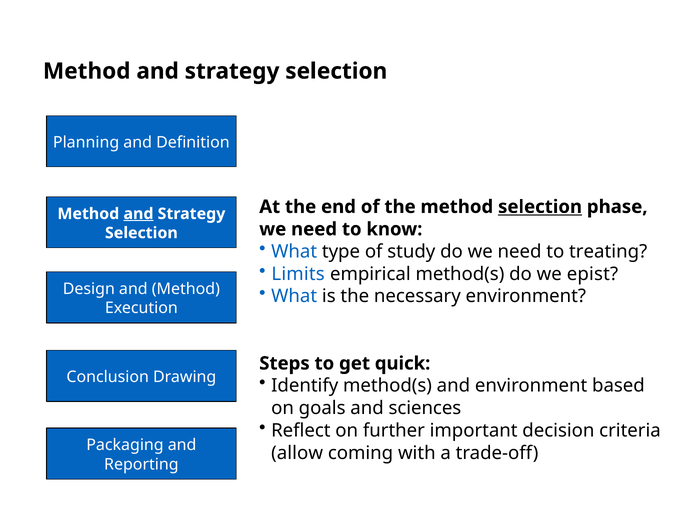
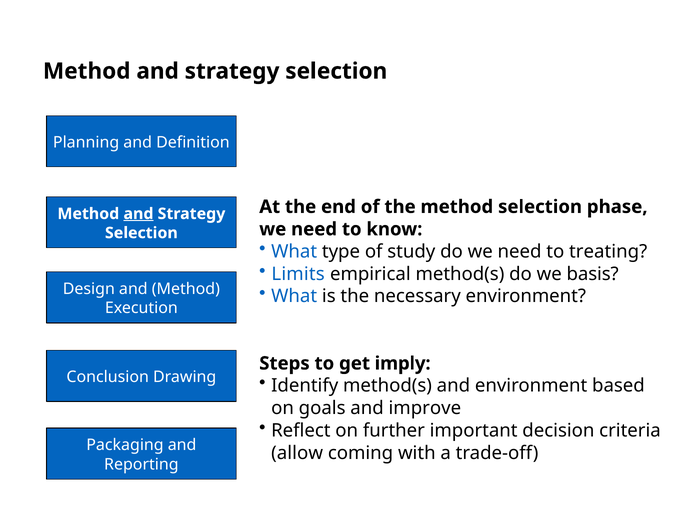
selection at (540, 207) underline: present -> none
epist: epist -> basis
quick: quick -> imply
sciences: sciences -> improve
